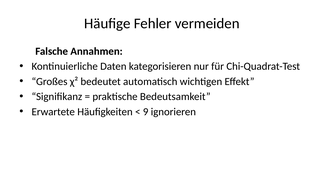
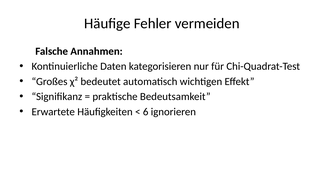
9: 9 -> 6
